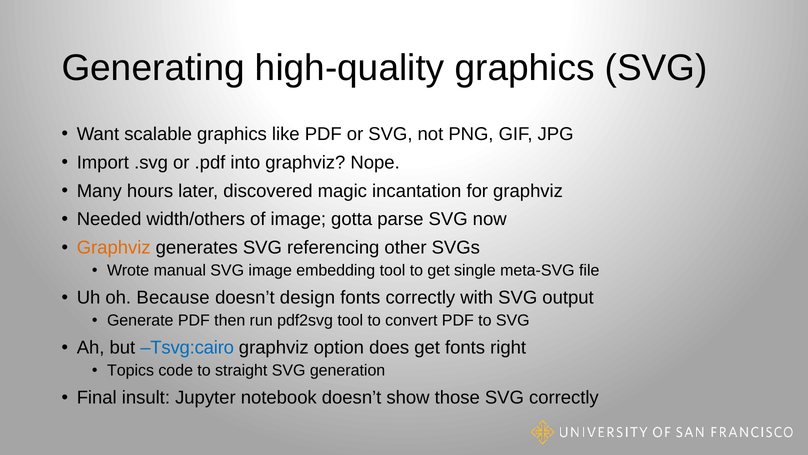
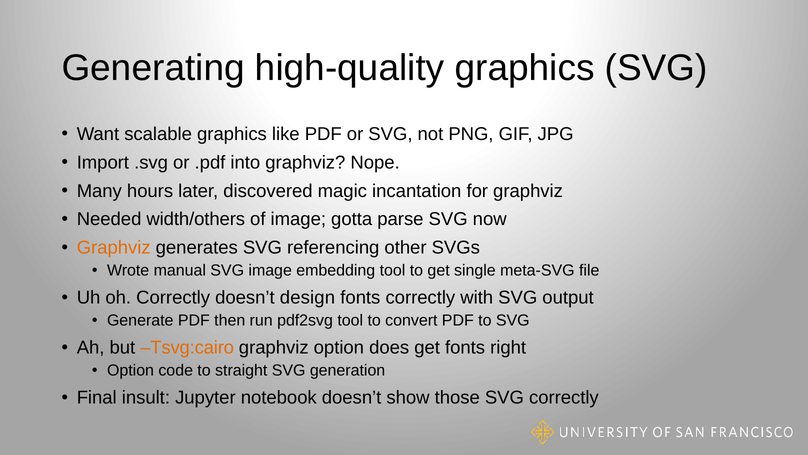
oh Because: Because -> Correctly
Tsvg:cairo colour: blue -> orange
Topics at (131, 370): Topics -> Option
